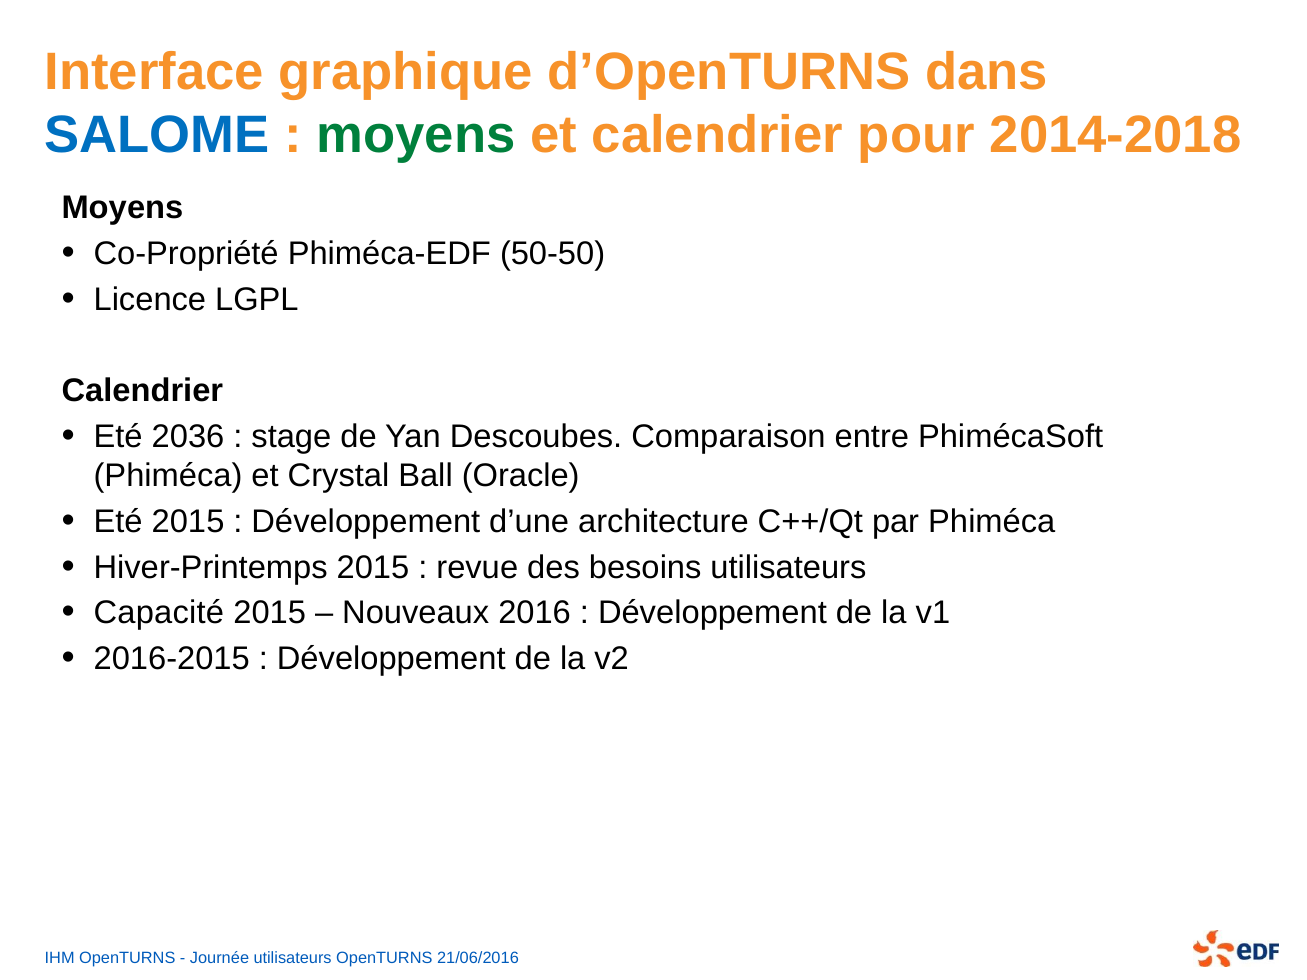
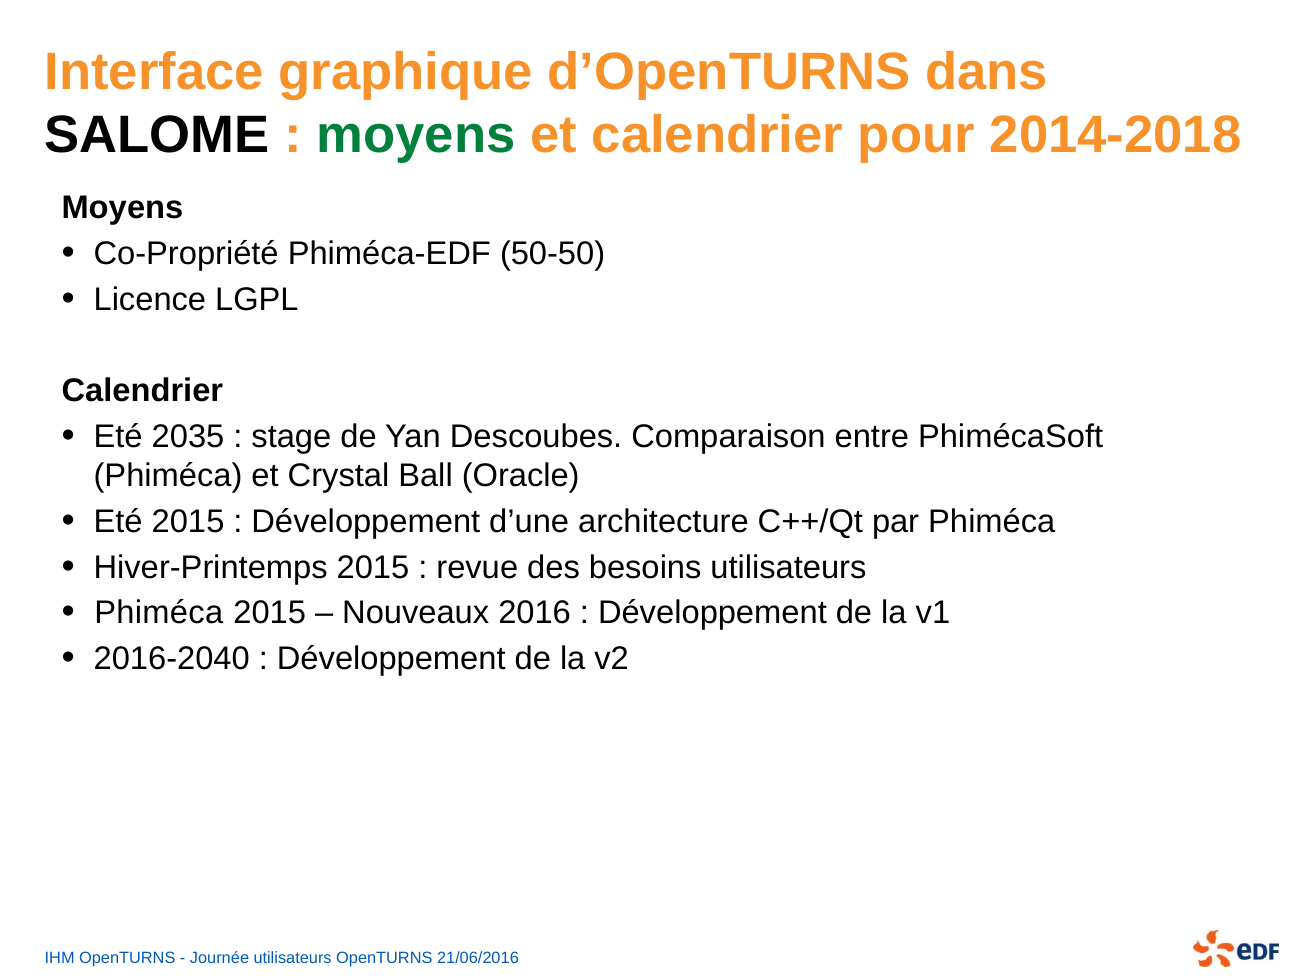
SALOME colour: blue -> black
2036: 2036 -> 2035
Capacité at (159, 613): Capacité -> Phiméca
2016-2015: 2016-2015 -> 2016-2040
